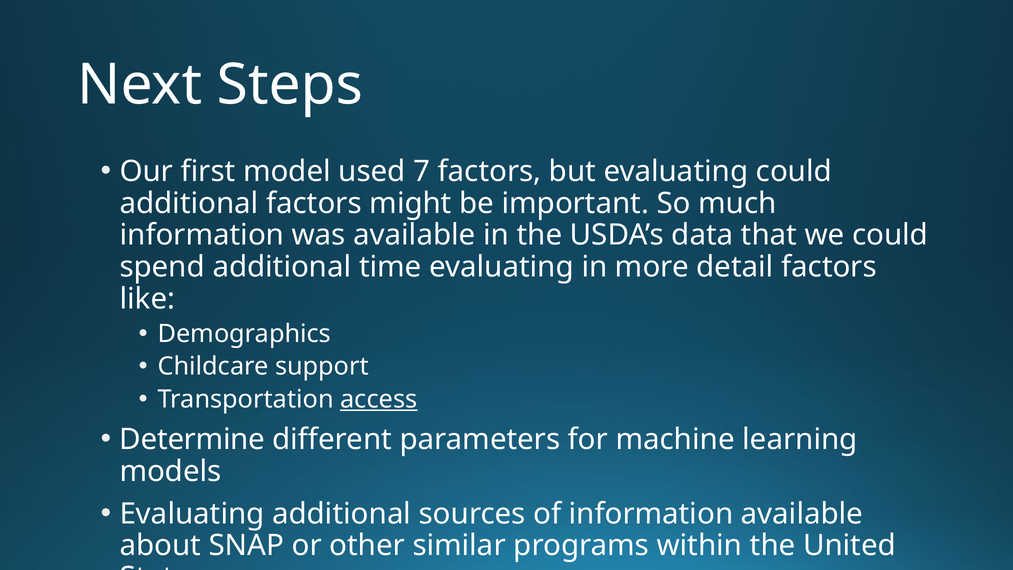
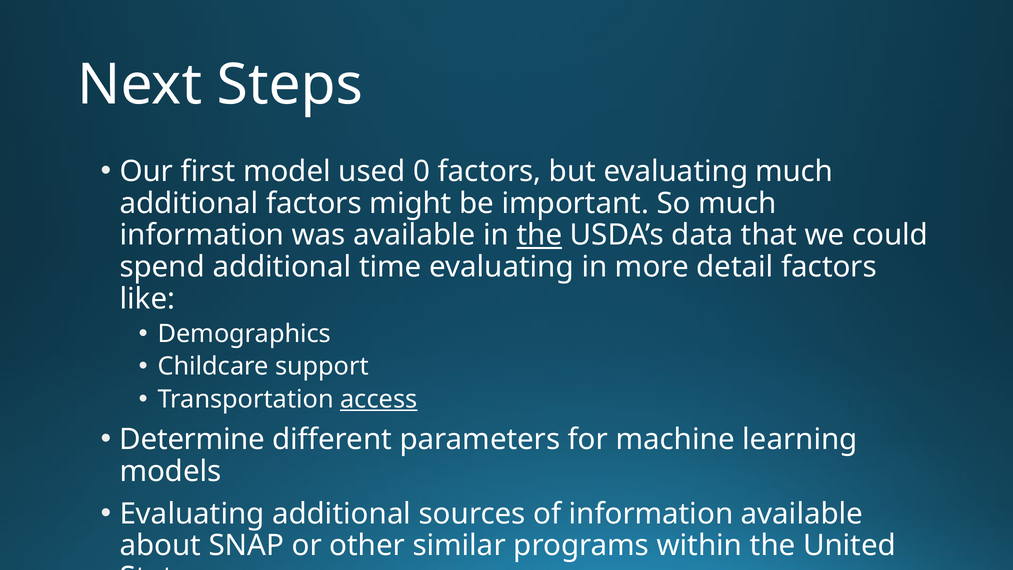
7: 7 -> 0
evaluating could: could -> much
the at (539, 235) underline: none -> present
